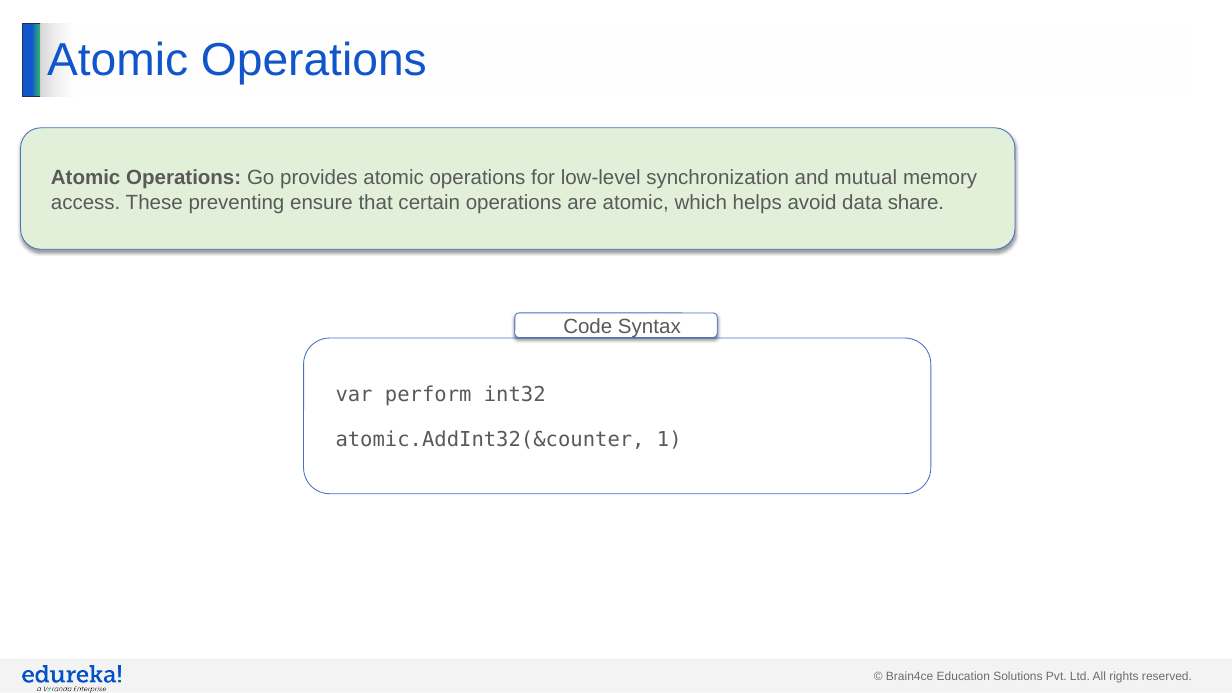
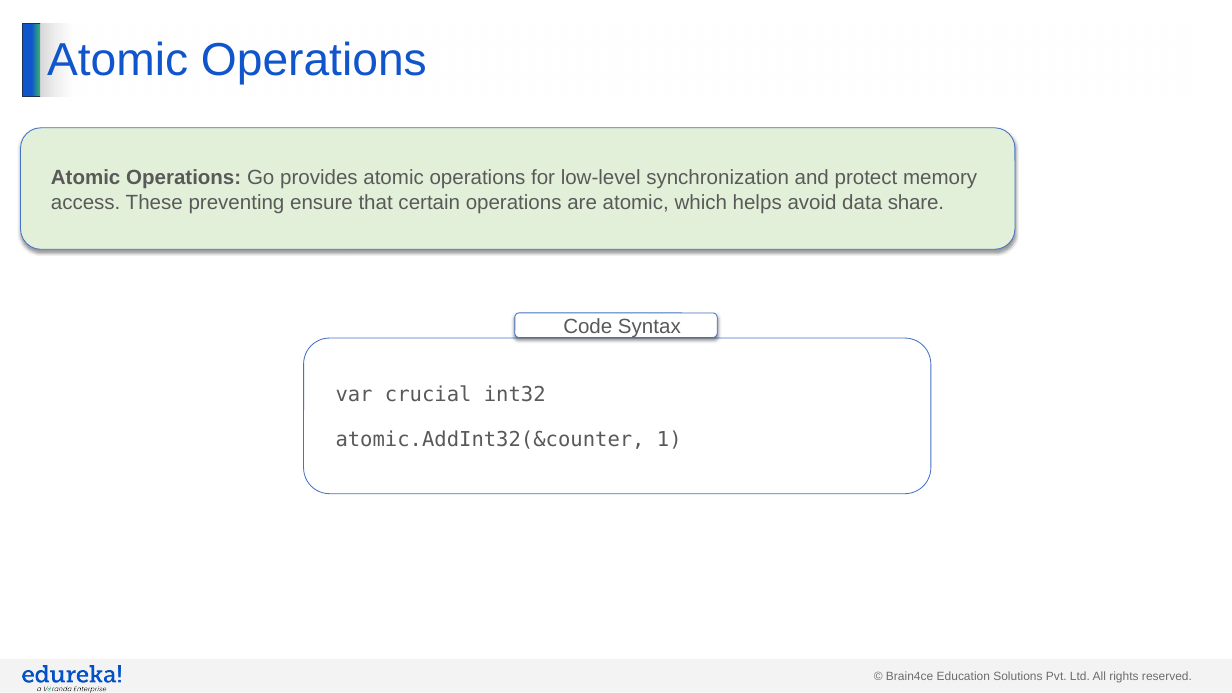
mutual: mutual -> protect
perform: perform -> crucial
